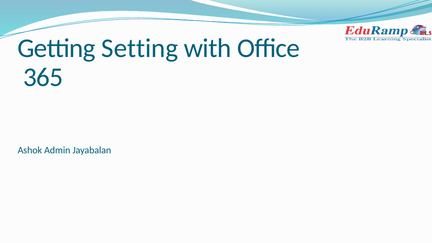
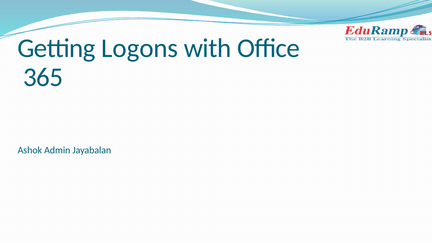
Setting: Setting -> Logons
